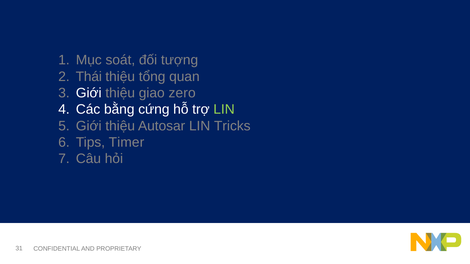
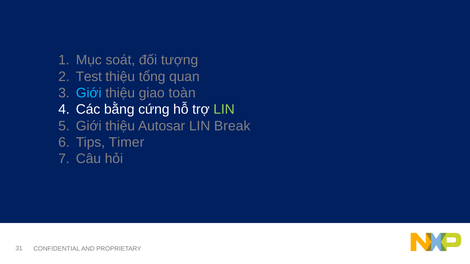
Thái: Thái -> Test
Giới at (89, 93) colour: white -> light blue
zero: zero -> toàn
Tricks: Tricks -> Break
